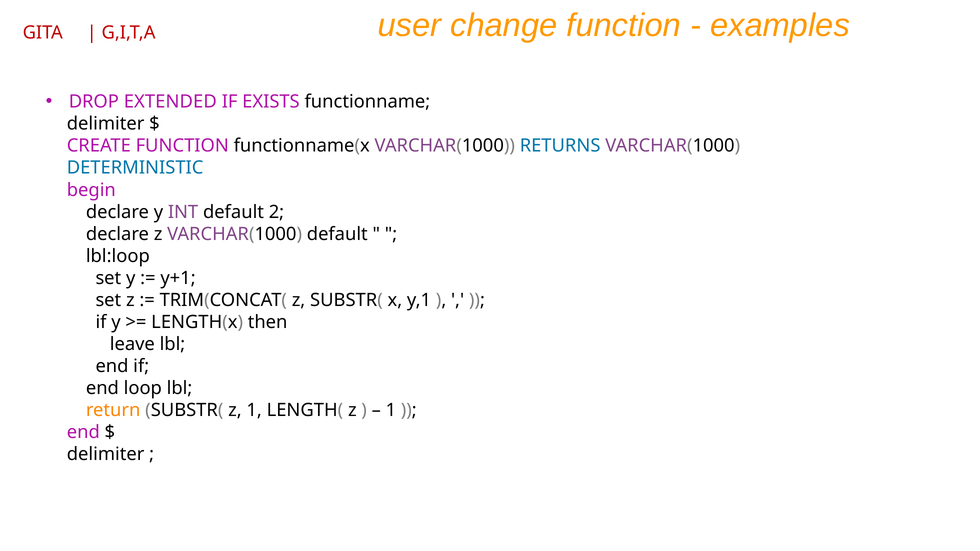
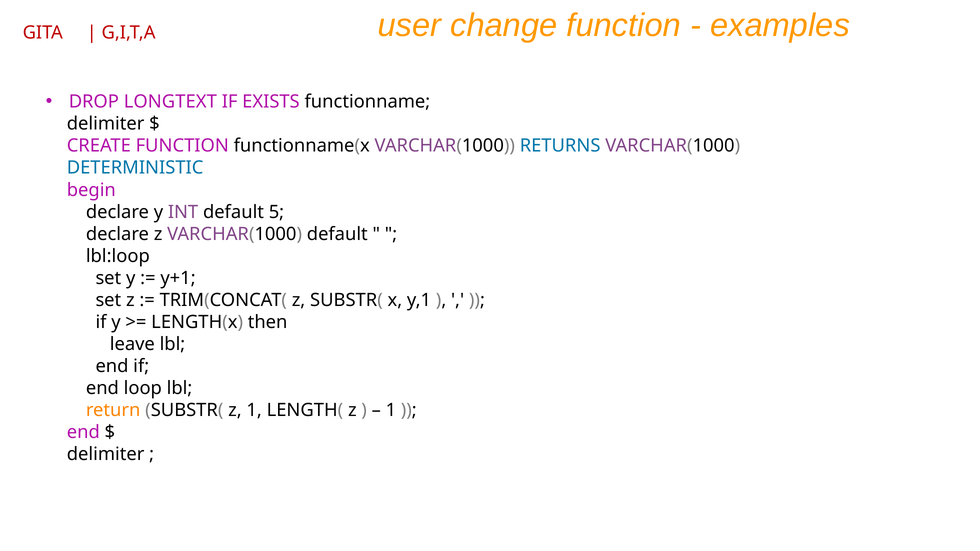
EXTENDED: EXTENDED -> LONGTEXT
2: 2 -> 5
